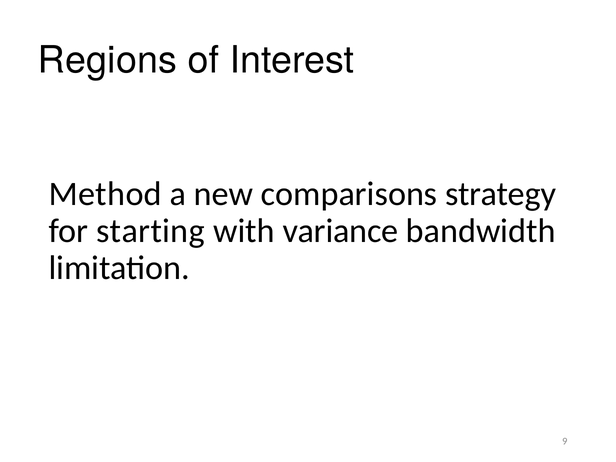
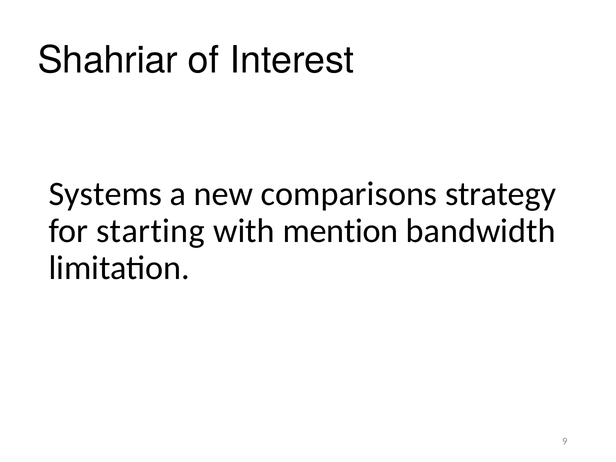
Regions: Regions -> Shahriar
Method: Method -> Systems
variance: variance -> mention
